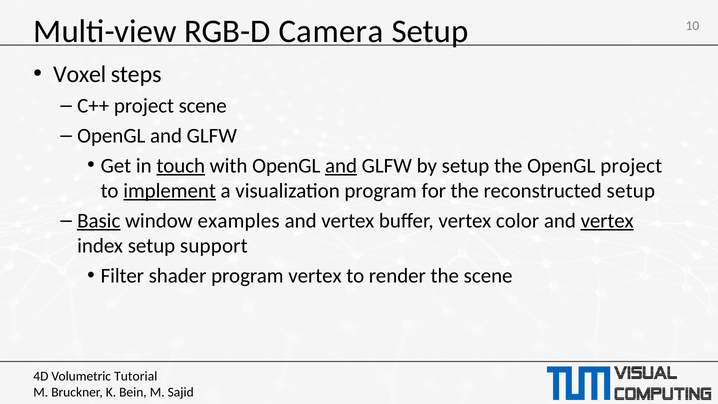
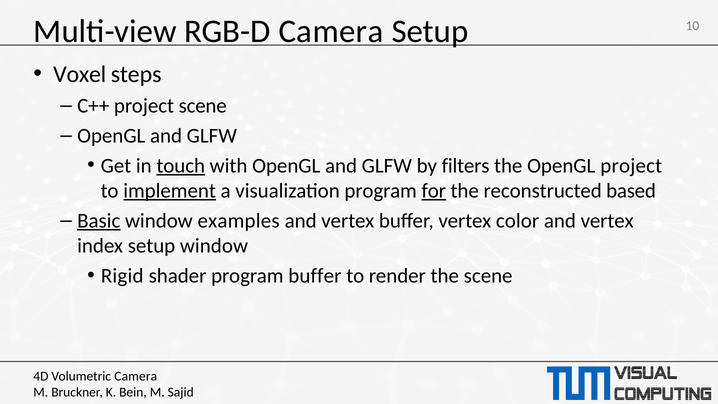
and at (341, 166) underline: present -> none
by setup: setup -> filters
for underline: none -> present
reconstructed setup: setup -> based
vertex at (607, 221) underline: present -> none
setup support: support -> window
Filter: Filter -> Rigid
program vertex: vertex -> buffer
Tutorial at (136, 376): Tutorial -> Camera
